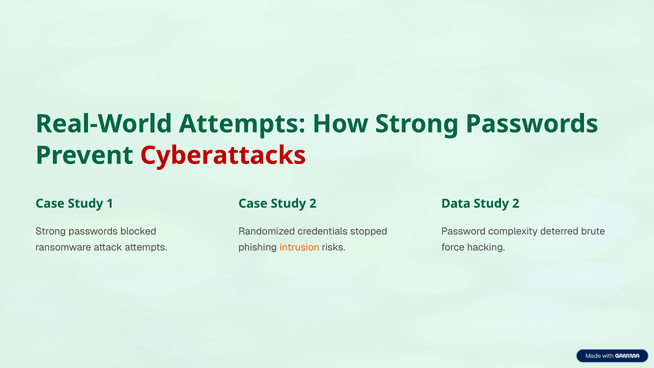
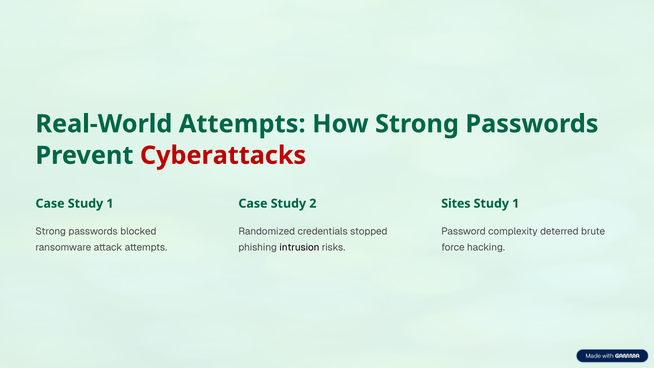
Data: Data -> Sites
2 at (516, 203): 2 -> 1
intrusion colour: orange -> black
